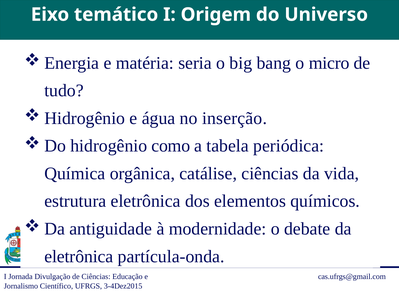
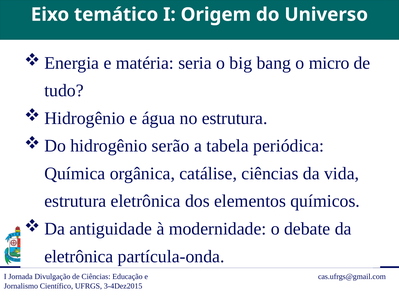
no inserção: inserção -> estrutura
como: como -> serão
